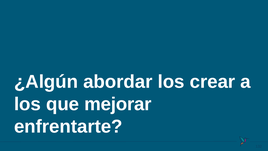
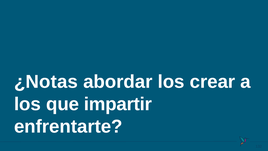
¿Algún: ¿Algún -> ¿Notas
mejorar: mejorar -> impartir
